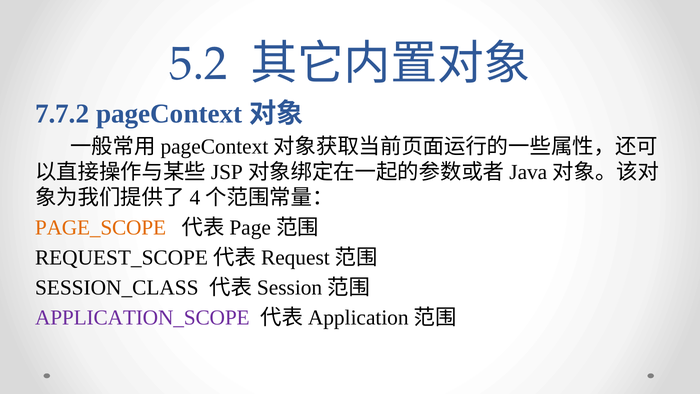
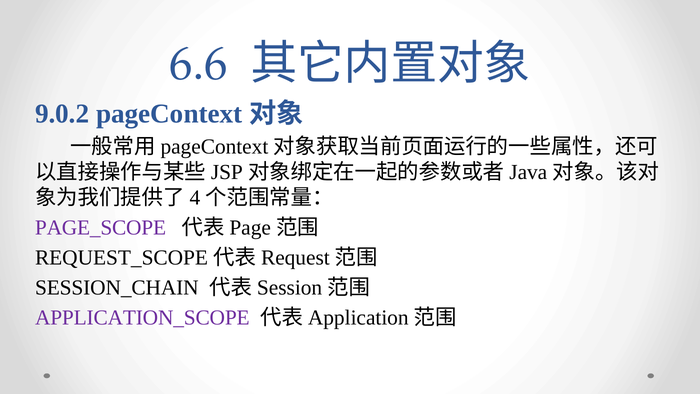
5.2: 5.2 -> 6.6
7.7.2: 7.7.2 -> 9.0.2
PAGE_SCOPE colour: orange -> purple
SESSION_CLASS: SESSION_CLASS -> SESSION_CHAIN
